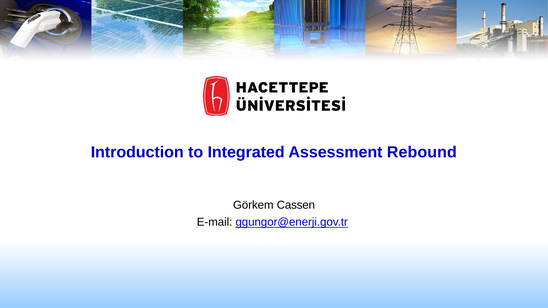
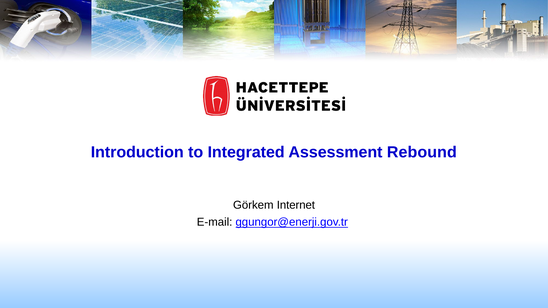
Cassen: Cassen -> Internet
